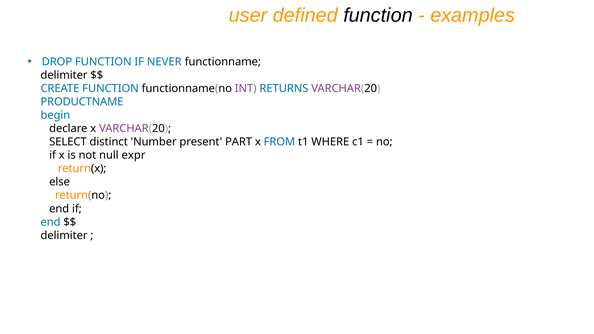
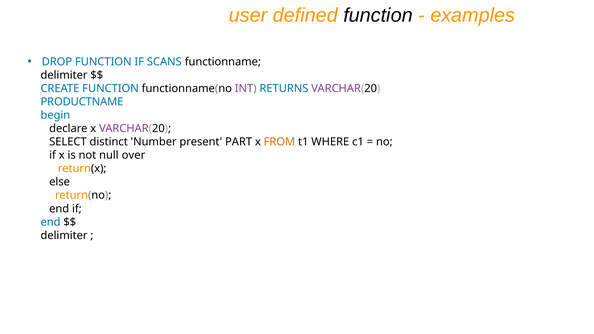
NEVER: NEVER -> SCANS
FROM colour: blue -> orange
expr: expr -> over
